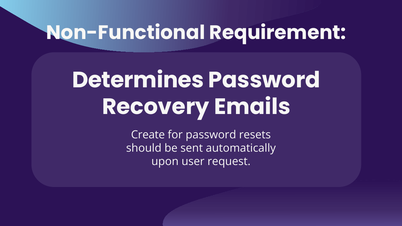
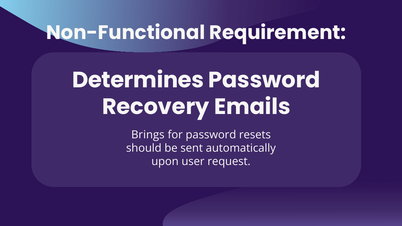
Create: Create -> Brings
